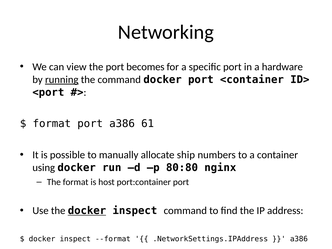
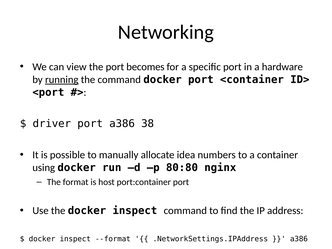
format at (52, 124): format -> driver
61: 61 -> 38
ship: ship -> idea
docker at (87, 211) underline: present -> none
